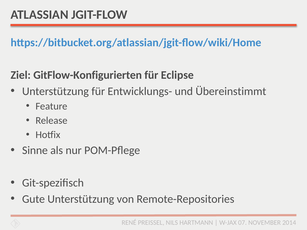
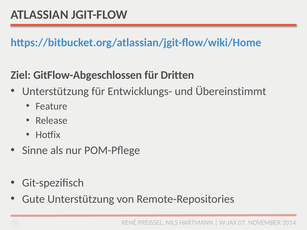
GitFlow-Konfigurierten: GitFlow-Konfigurierten -> GitFlow-Abgeschlossen
Eclipse: Eclipse -> Dritten
